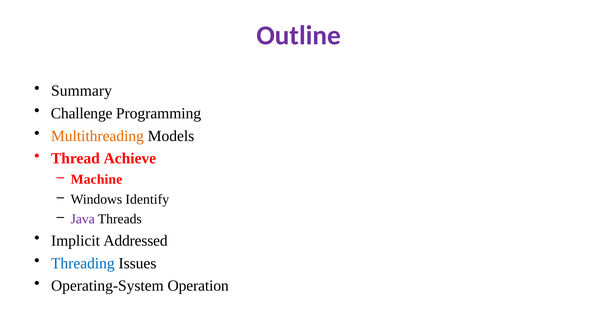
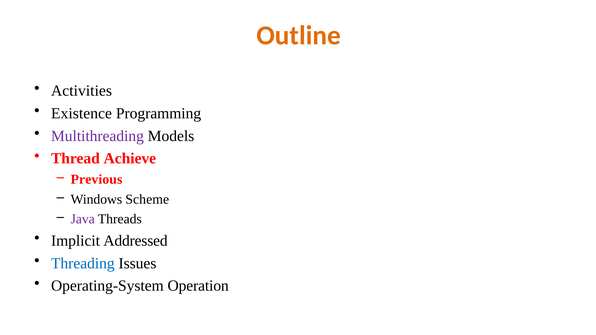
Outline colour: purple -> orange
Summary: Summary -> Activities
Challenge: Challenge -> Existence
Multithreading colour: orange -> purple
Machine: Machine -> Previous
Identify: Identify -> Scheme
